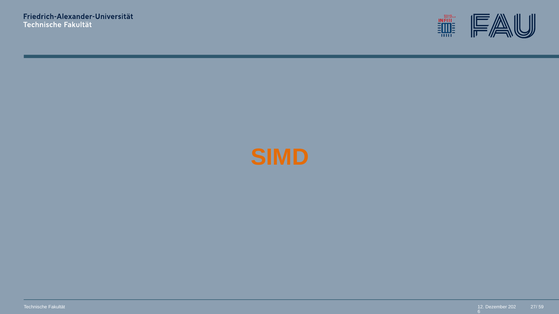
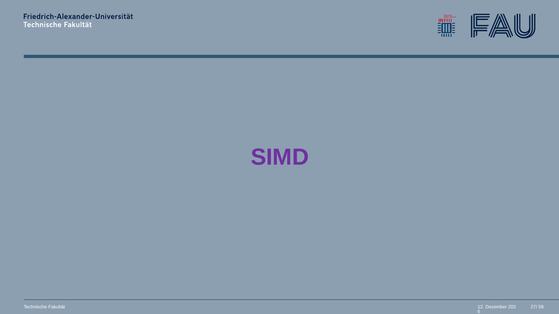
SIMD colour: orange -> purple
